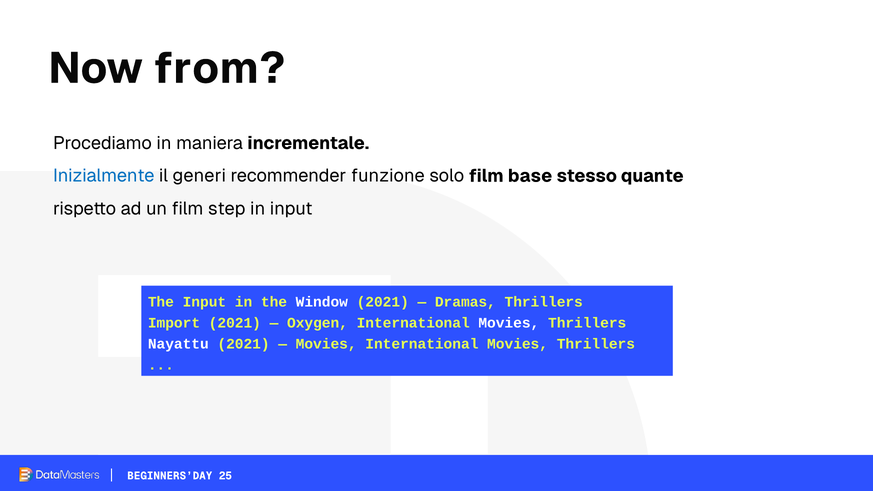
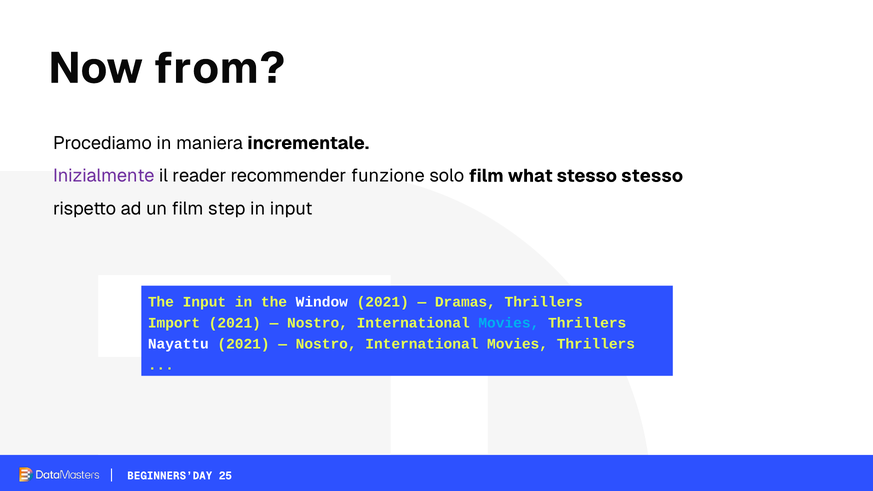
Inizialmente colour: blue -> purple
generi: generi -> reader
base: base -> what
stesso quante: quante -> stesso
Oxygen at (318, 323): Oxygen -> Nostro
Movies at (509, 323) colour: white -> light blue
Movies at (326, 344): Movies -> Nostro
